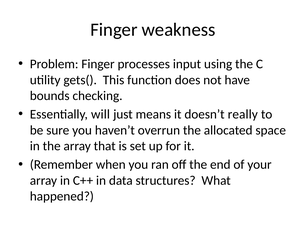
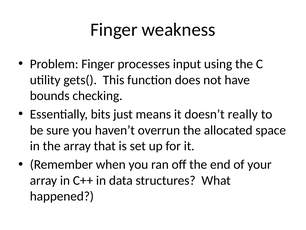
will: will -> bits
